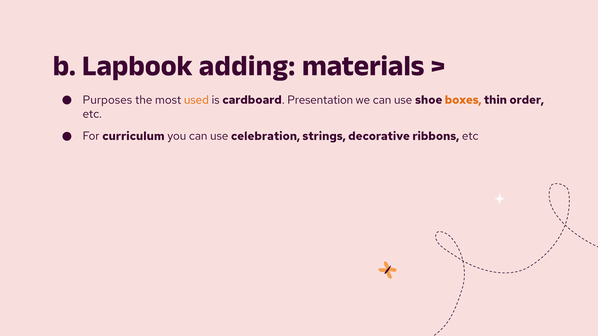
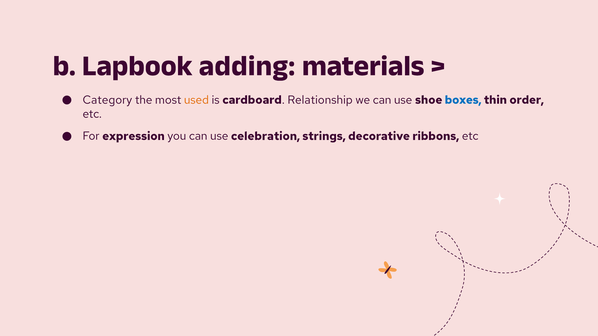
Purposes: Purposes -> Category
Presentation: Presentation -> Relationship
boxes colour: orange -> blue
curriculum: curriculum -> expression
